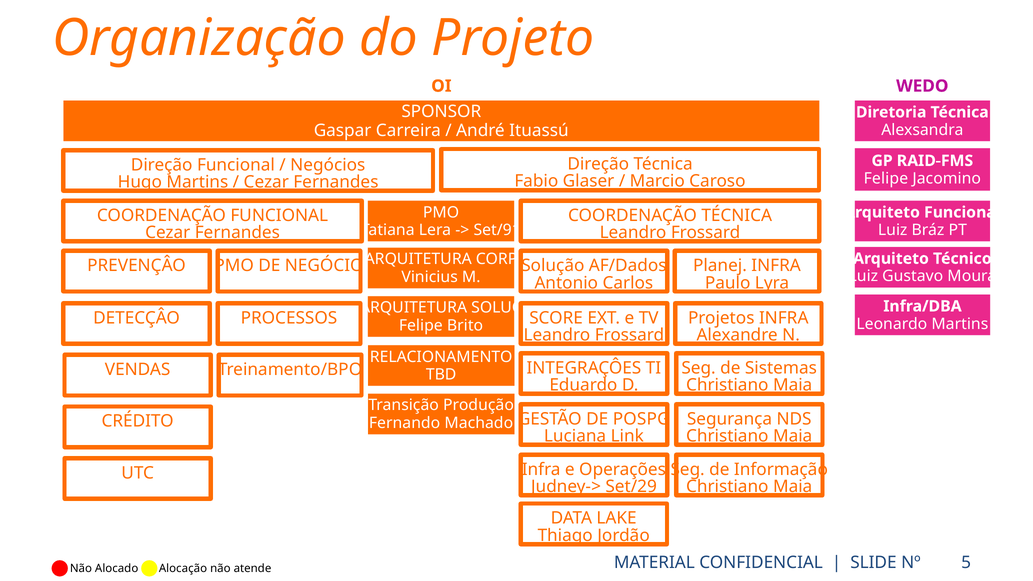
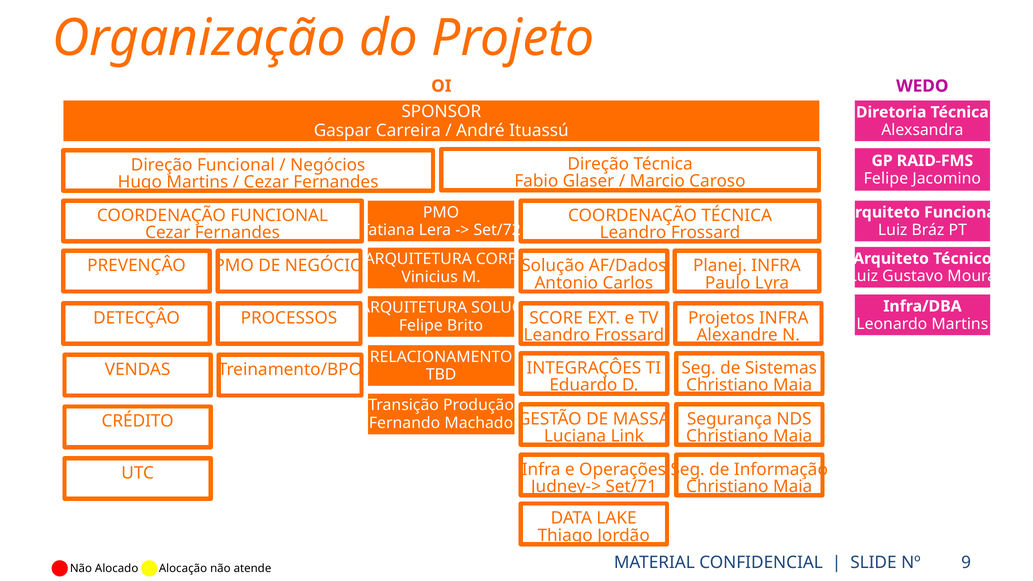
Set/91: Set/91 -> Set/72
POSPG: POSPG -> MASSA
Set/29: Set/29 -> Set/71
5: 5 -> 9
